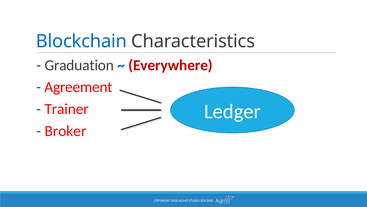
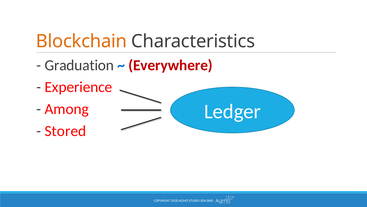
Blockchain colour: blue -> orange
Agreement: Agreement -> Experience
Trainer: Trainer -> Among
Broker: Broker -> Stored
